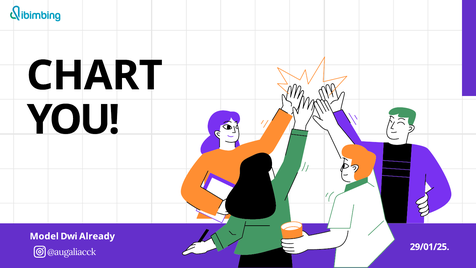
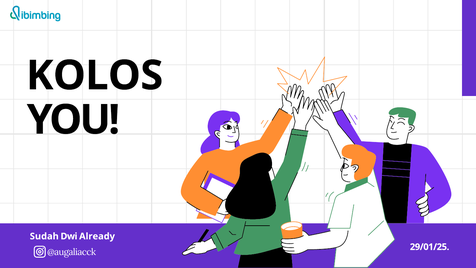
CHART: CHART -> KOLOS
Model: Model -> Sudah
